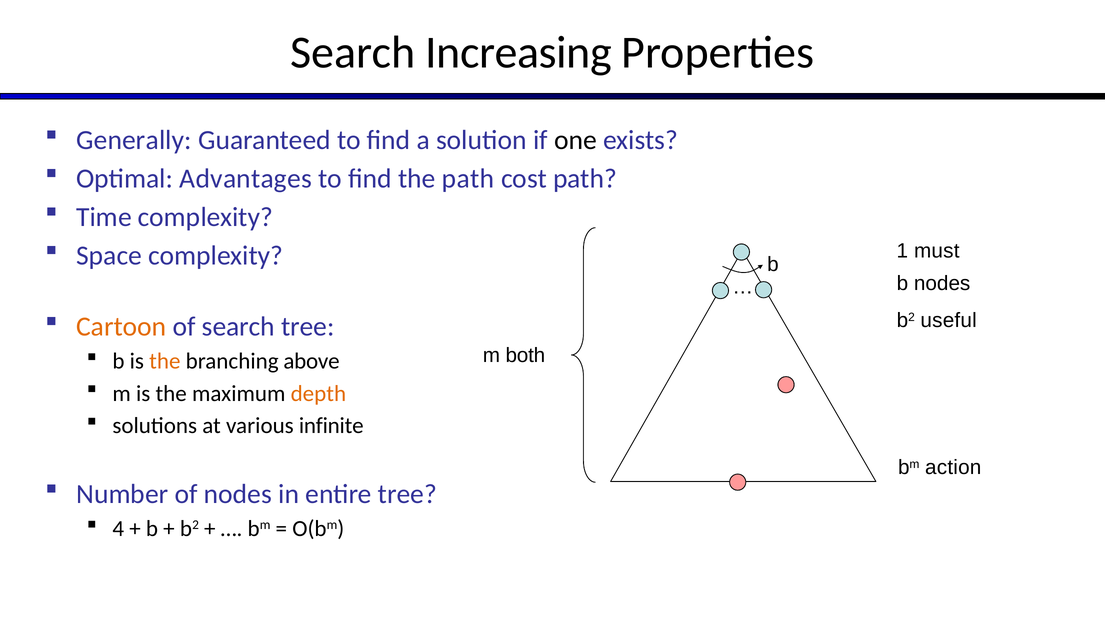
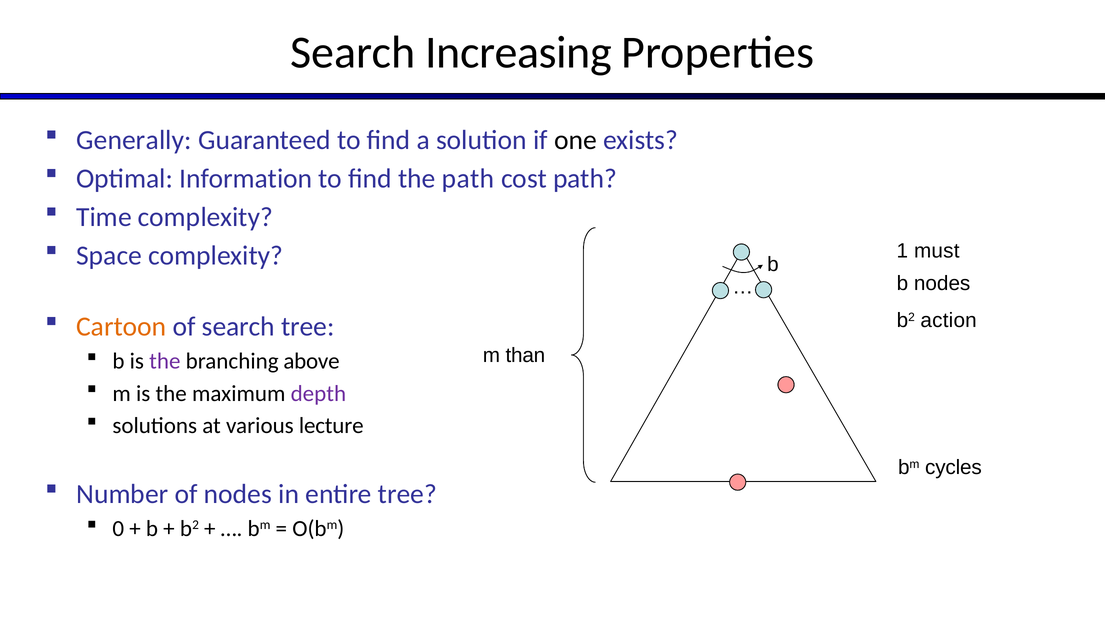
Advantages: Advantages -> Information
useful: useful -> action
both: both -> than
the at (165, 362) colour: orange -> purple
depth colour: orange -> purple
infinite: infinite -> lecture
action: action -> cycles
4: 4 -> 0
